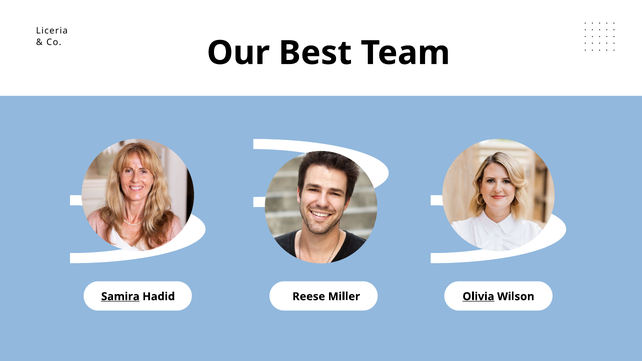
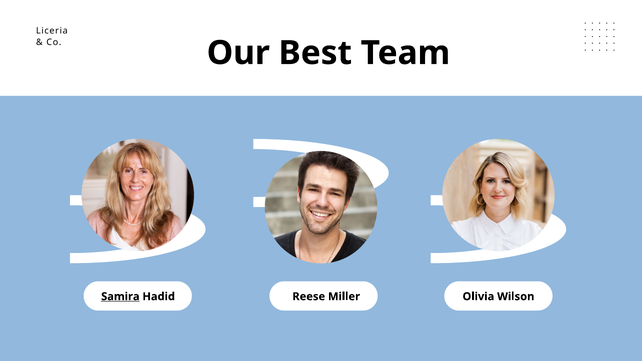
Olivia underline: present -> none
